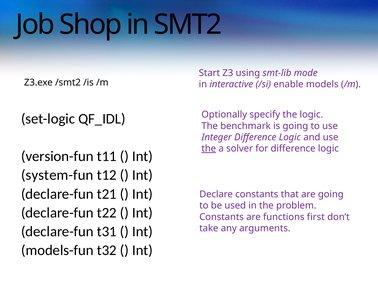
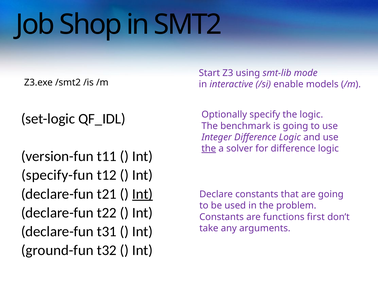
system-fun: system-fun -> specify-fun
Int at (143, 194) underline: none -> present
models-fun: models-fun -> ground-fun
